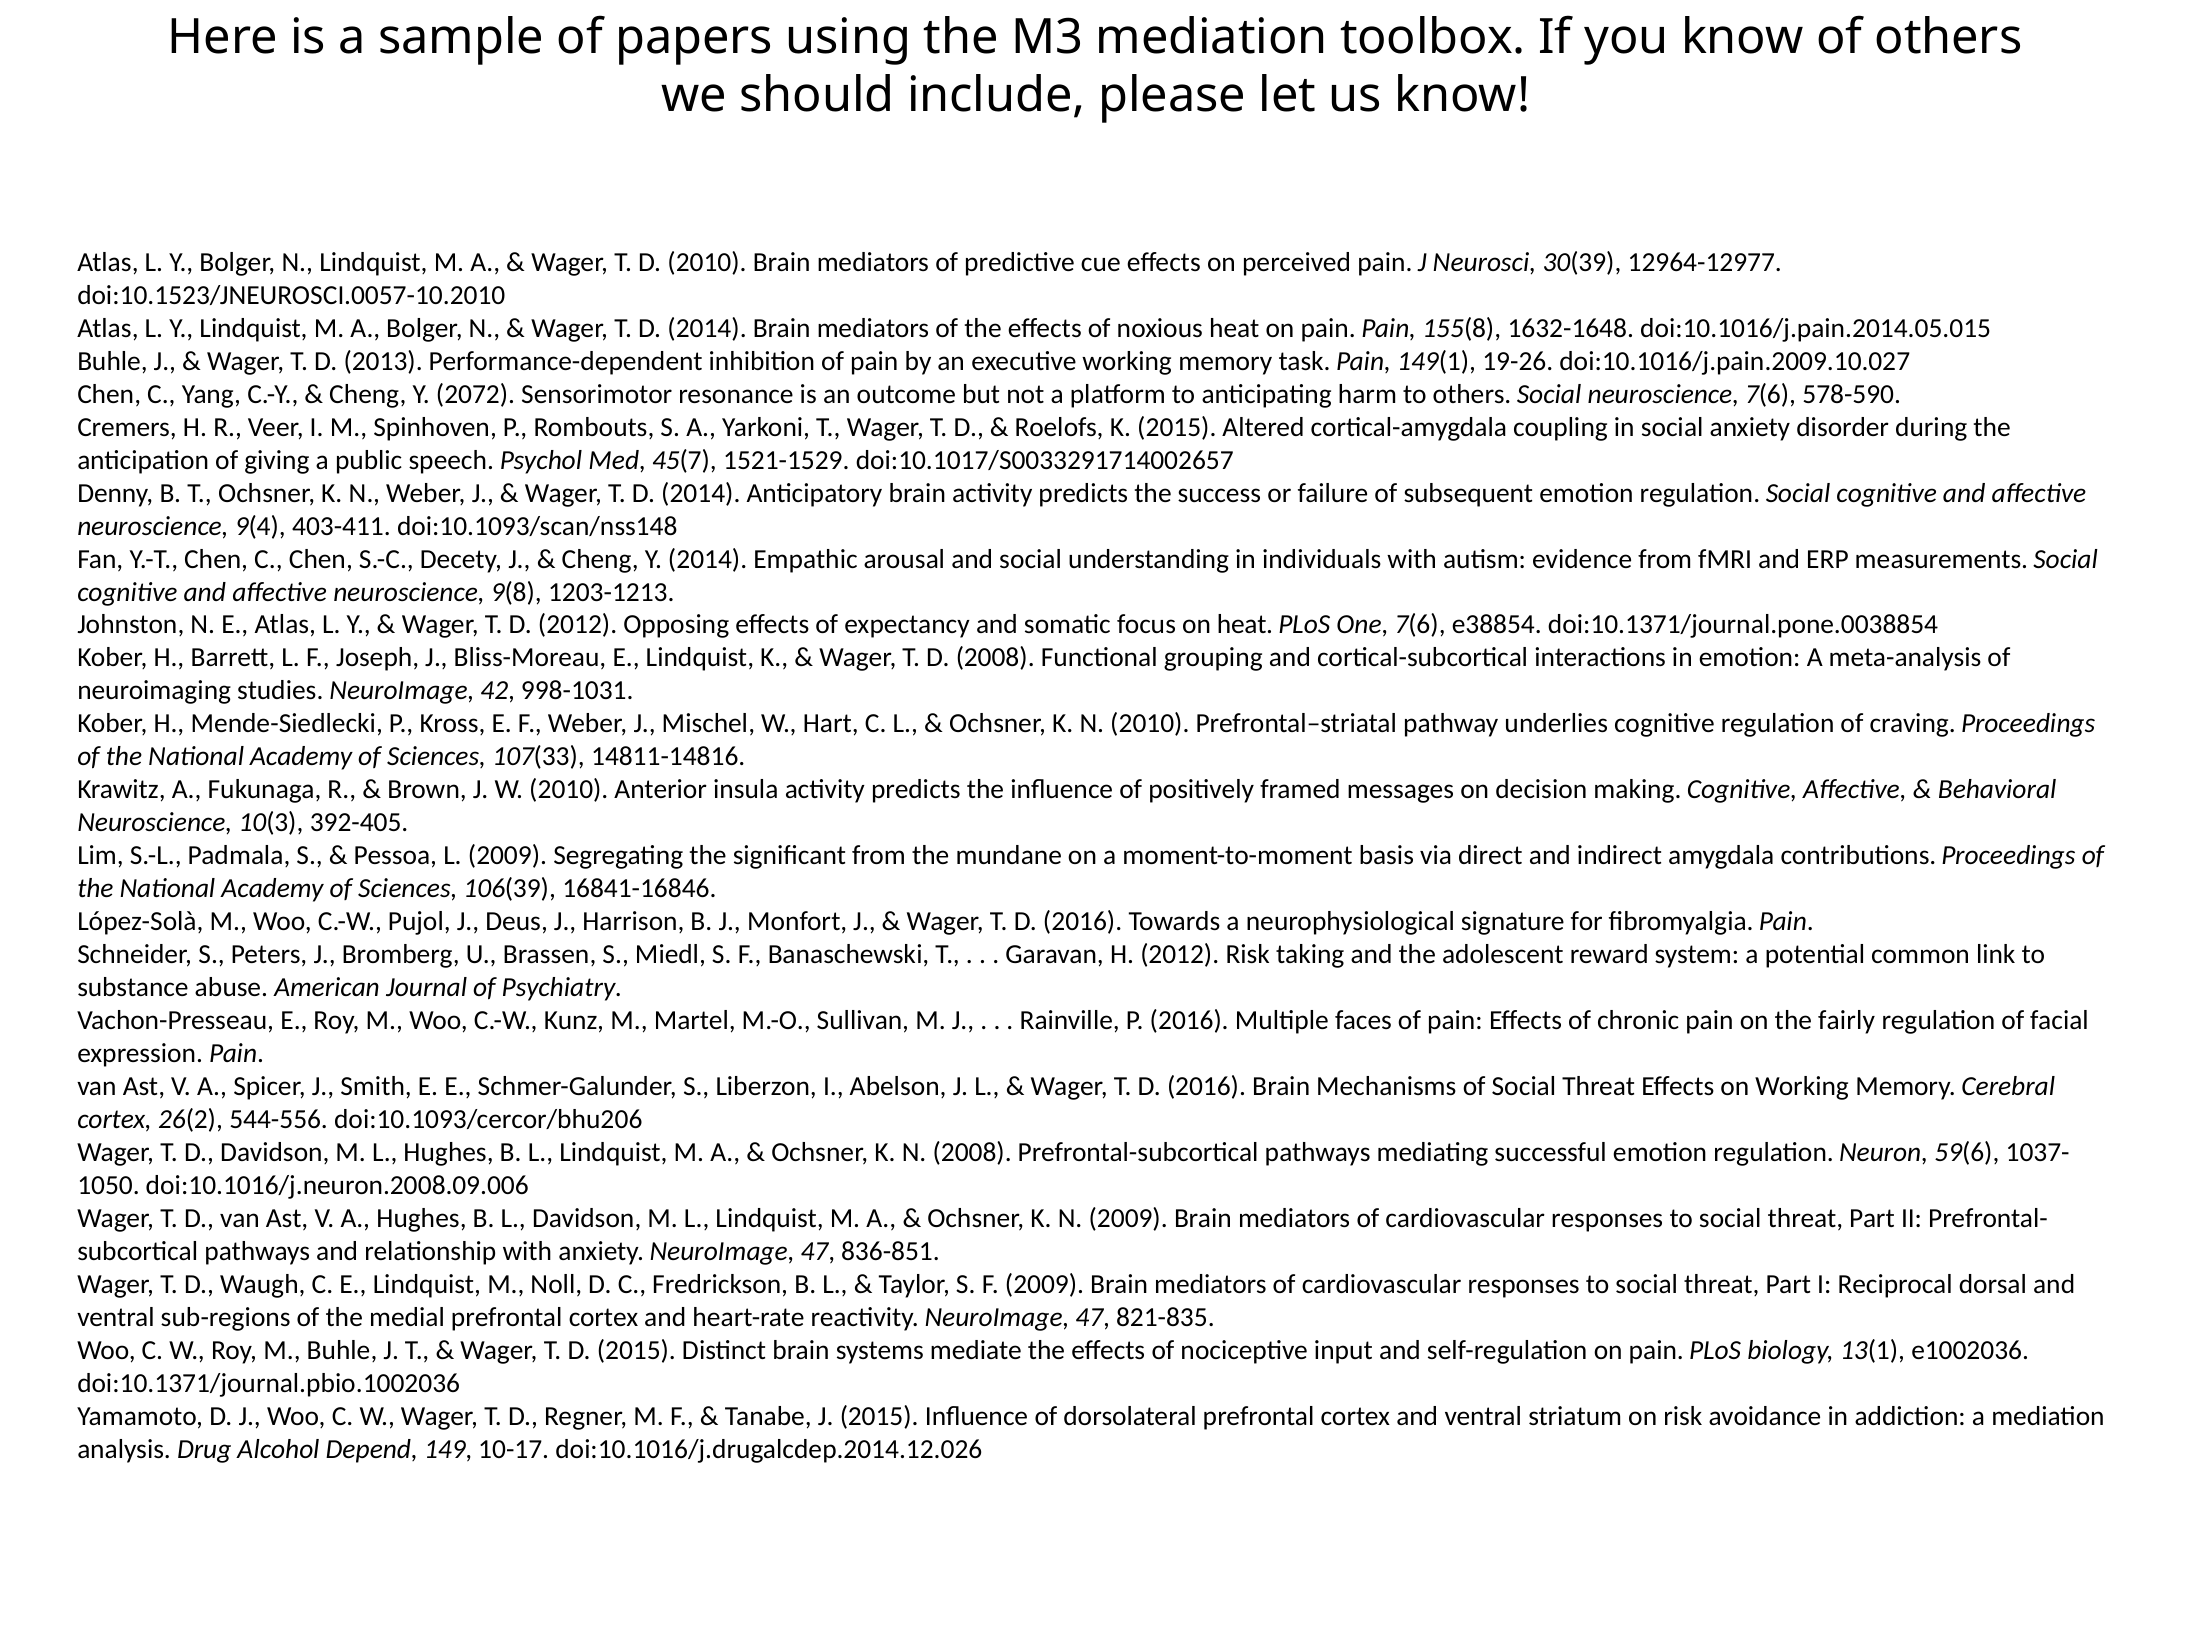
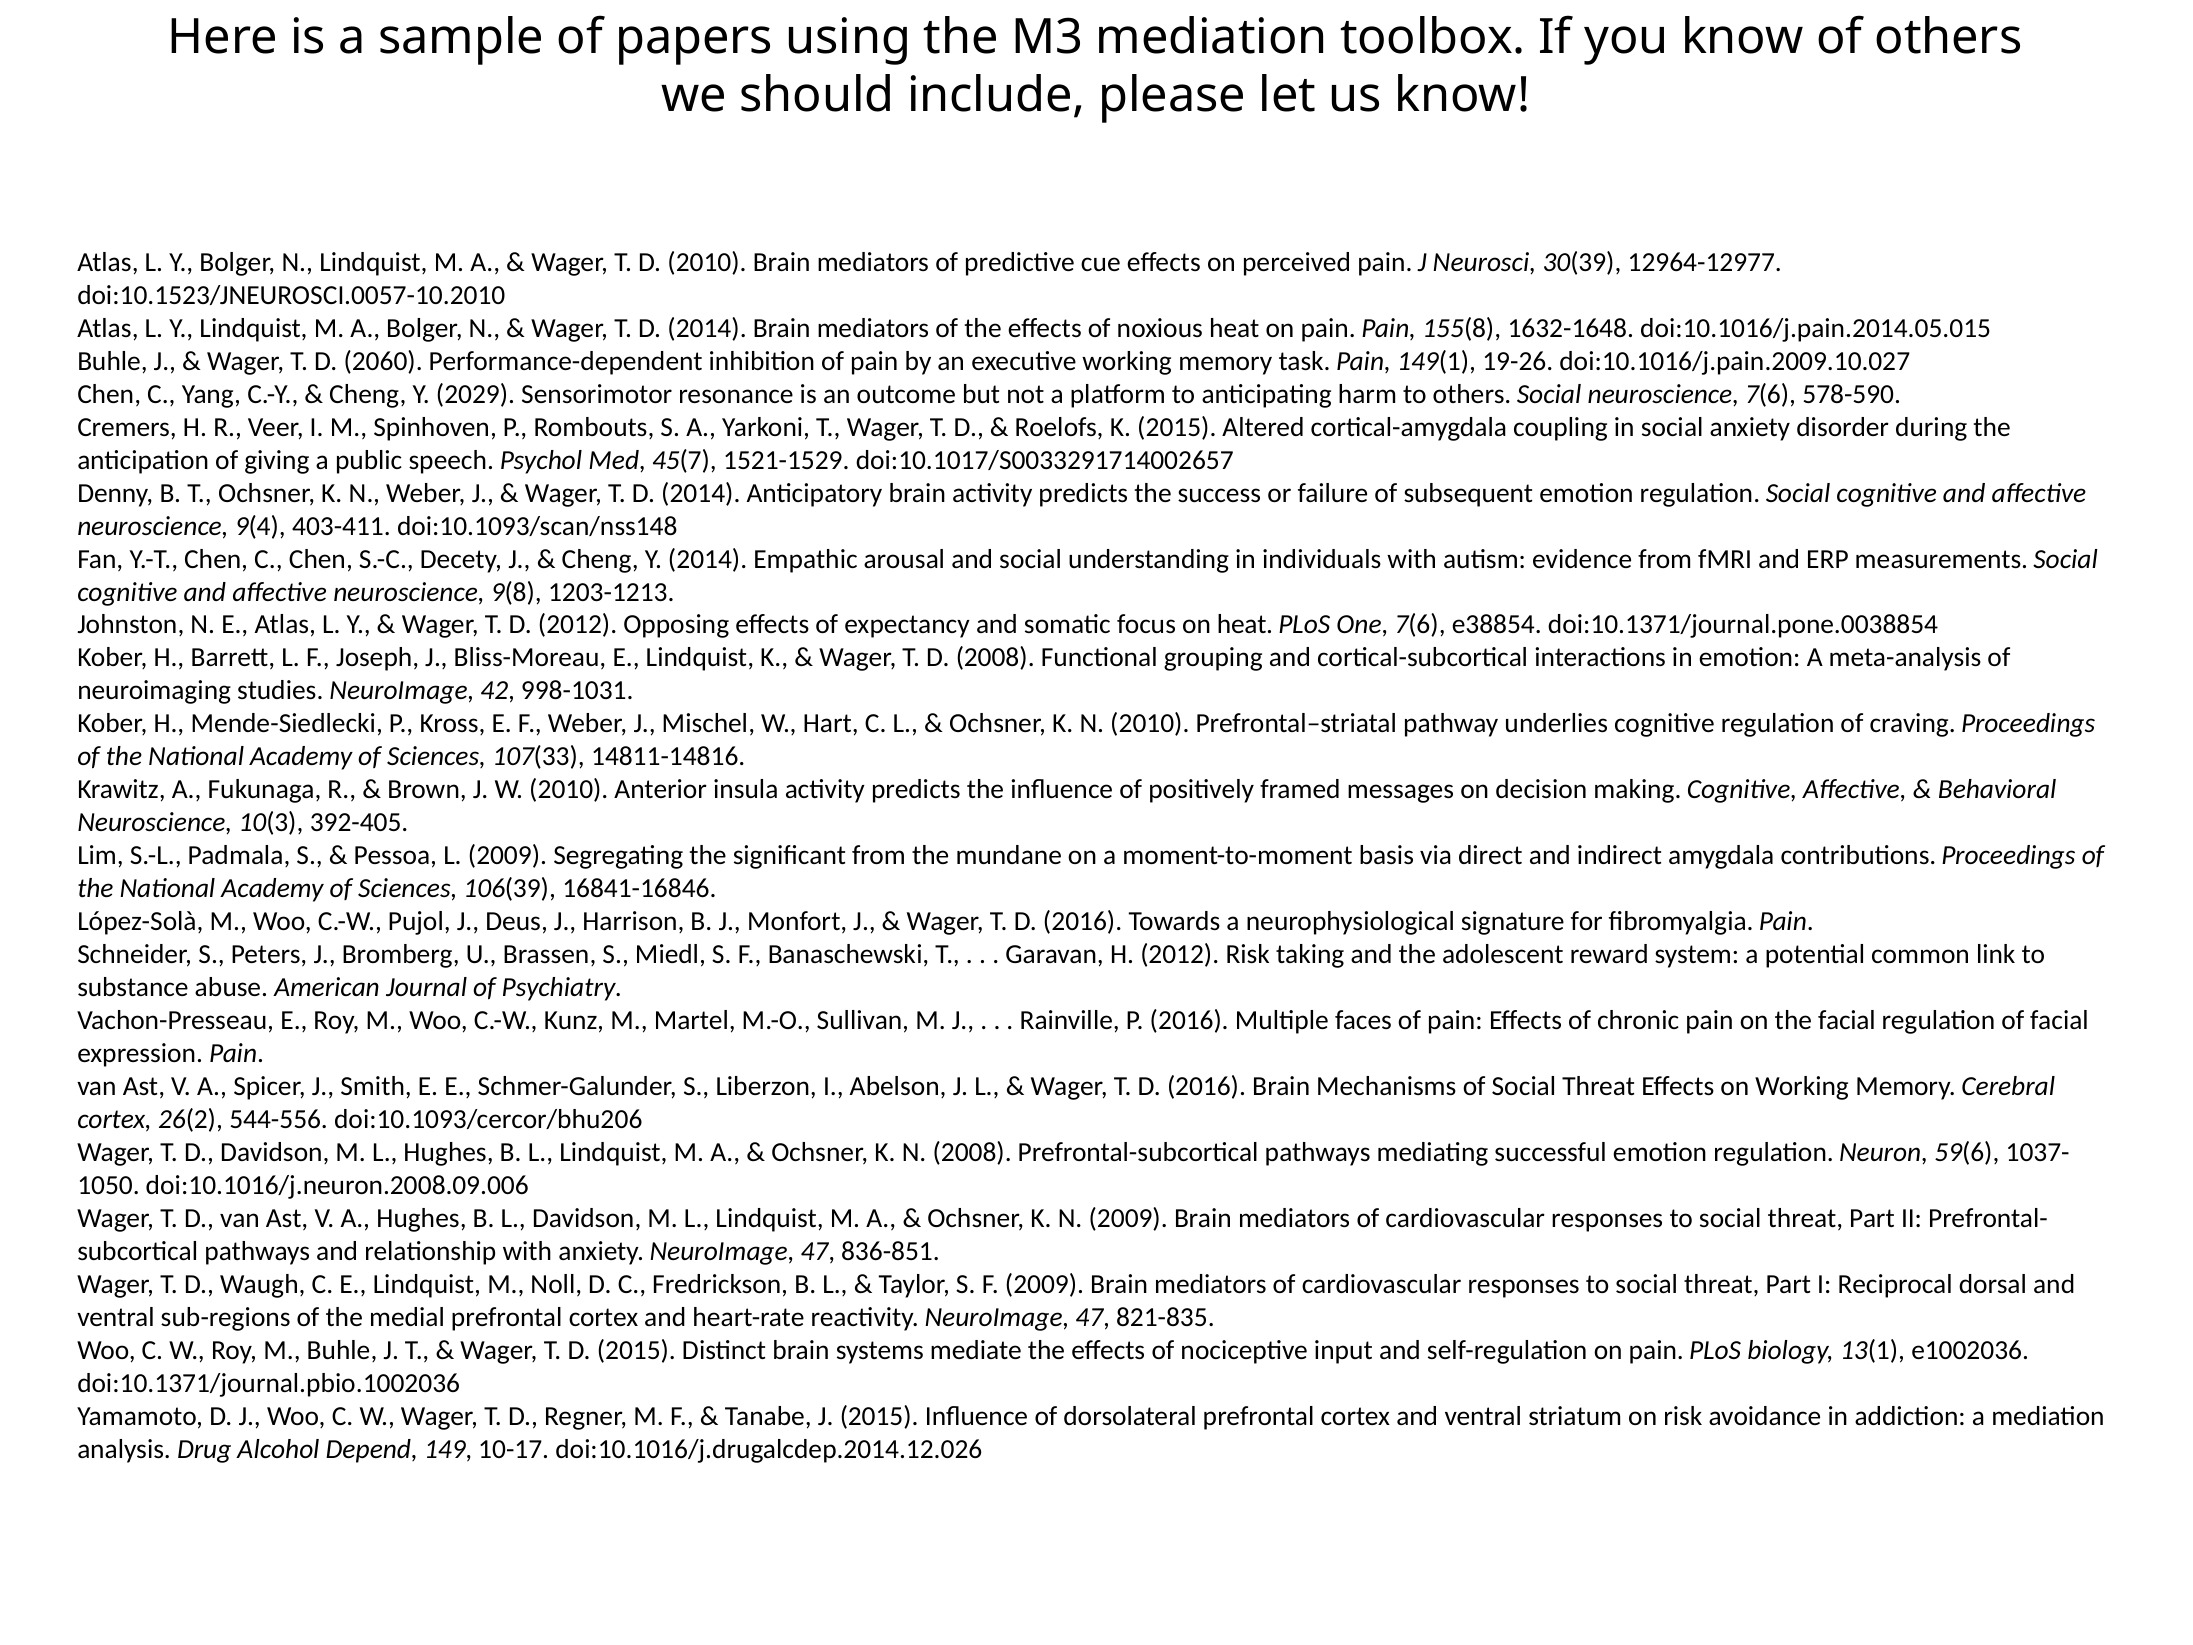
2013: 2013 -> 2060
2072: 2072 -> 2029
the fairly: fairly -> facial
